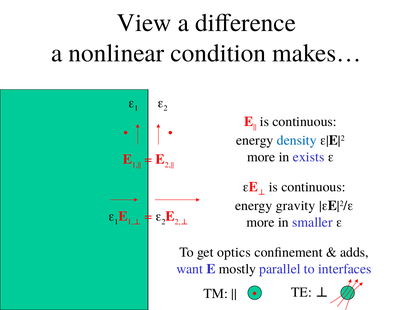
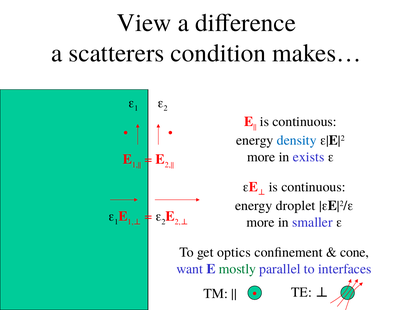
nonlinear: nonlinear -> scatterers
gravity: gravity -> droplet
adds: adds -> cone
mostly colour: black -> green
